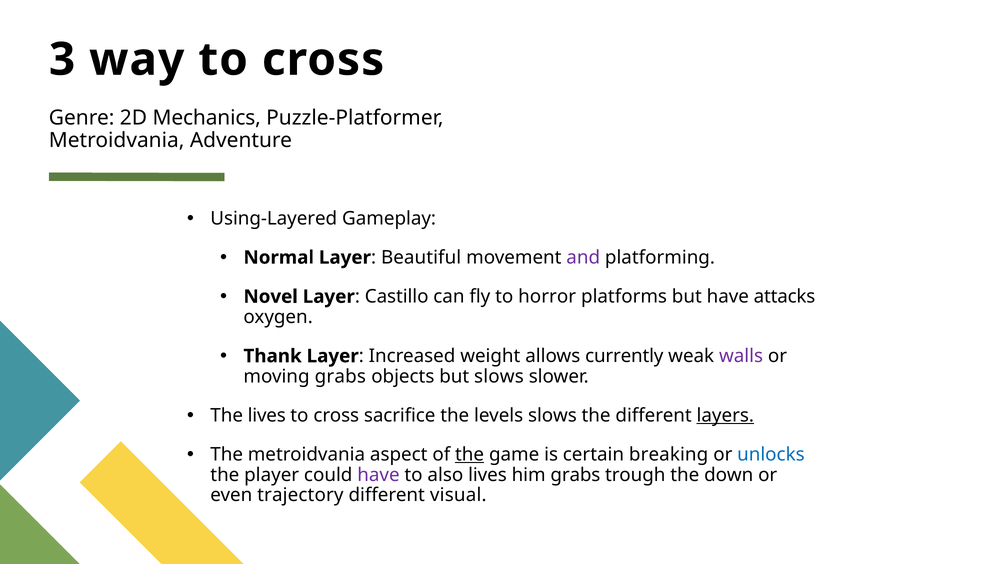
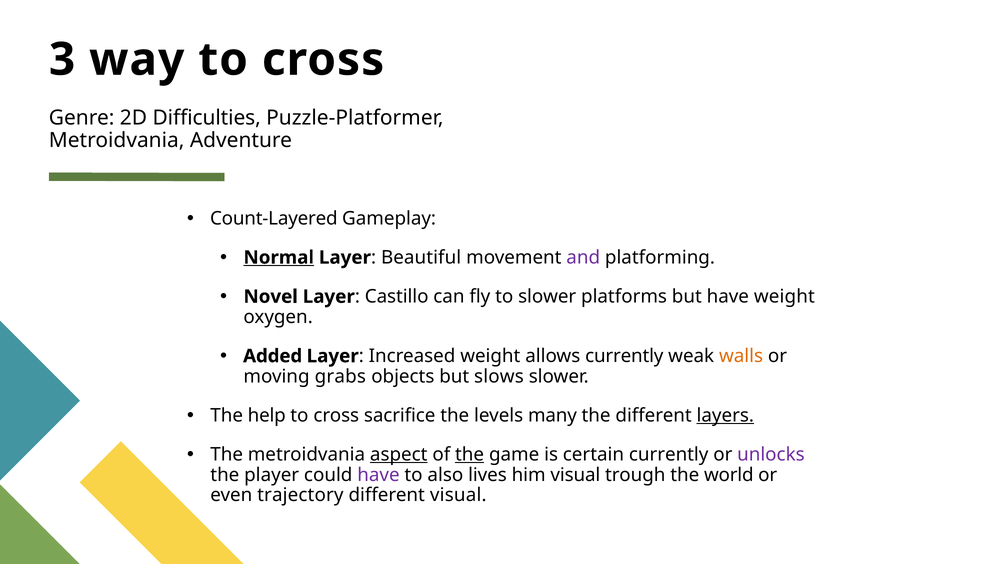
Mechanics: Mechanics -> Difficulties
Using-Layered: Using-Layered -> Count-Layered
Normal underline: none -> present
to horror: horror -> slower
have attacks: attacks -> weight
Thank: Thank -> Added
walls colour: purple -> orange
The lives: lives -> help
levels slows: slows -> many
aspect underline: none -> present
certain breaking: breaking -> currently
unlocks colour: blue -> purple
him grabs: grabs -> visual
down: down -> world
